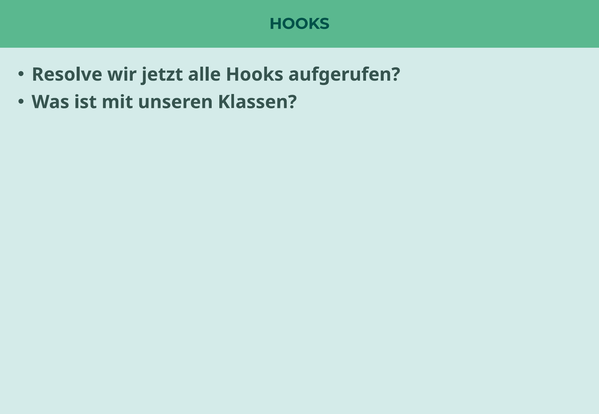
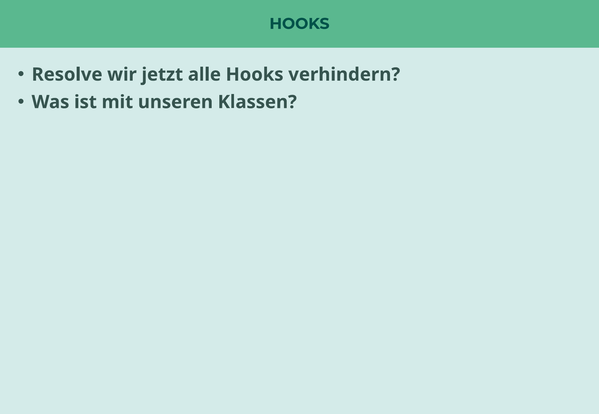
aufgerufen: aufgerufen -> verhindern
